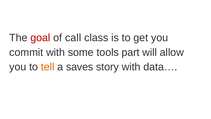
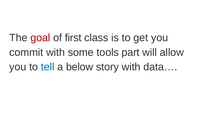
call: call -> first
tell colour: orange -> blue
saves: saves -> below
